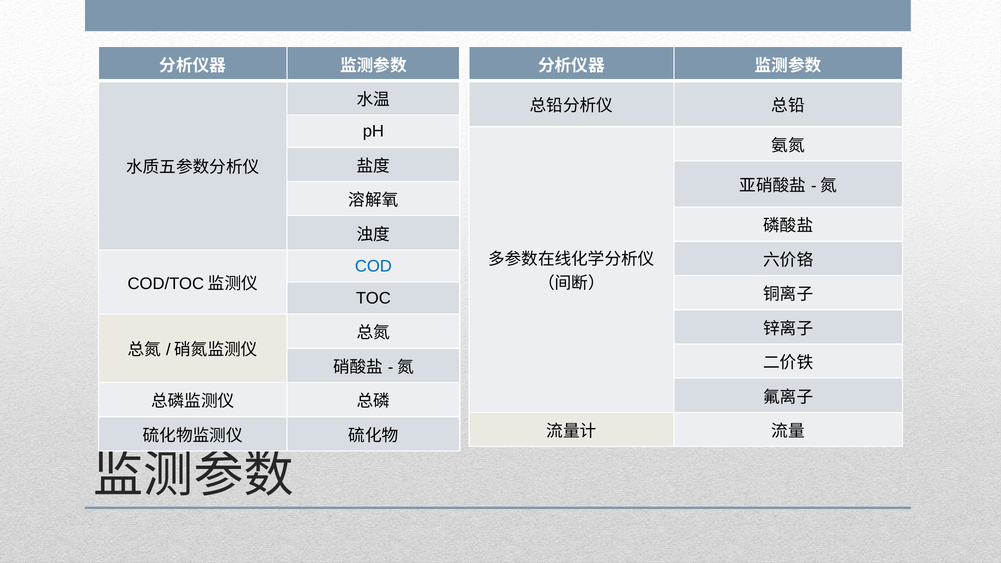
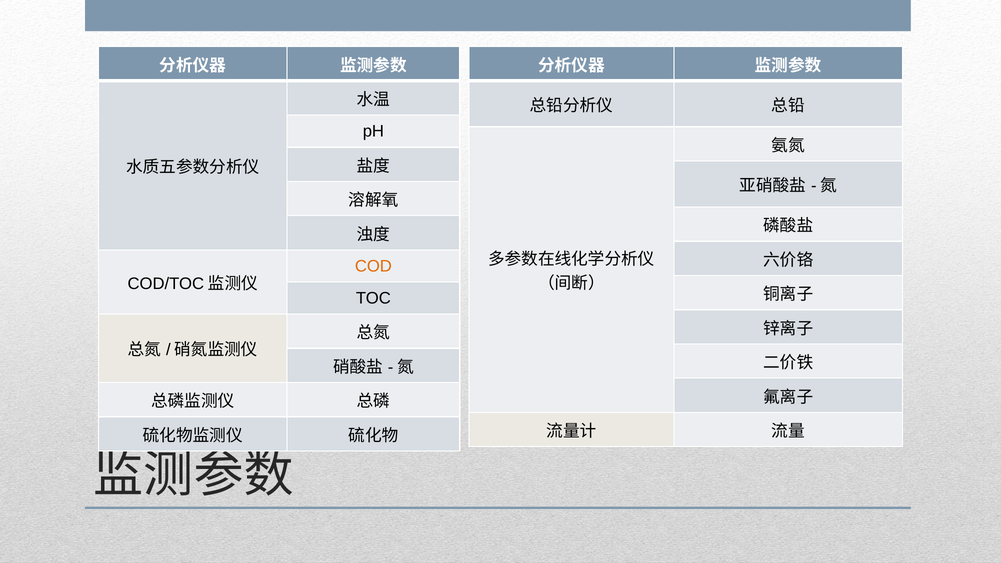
COD colour: blue -> orange
